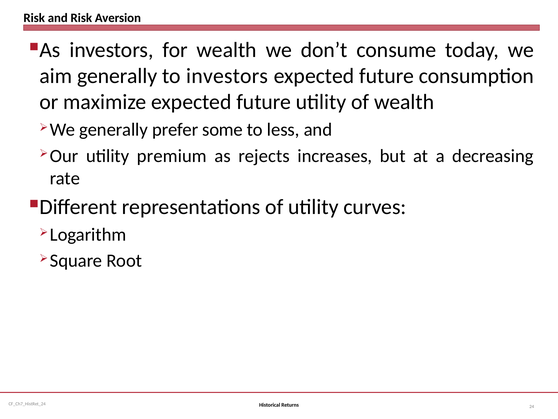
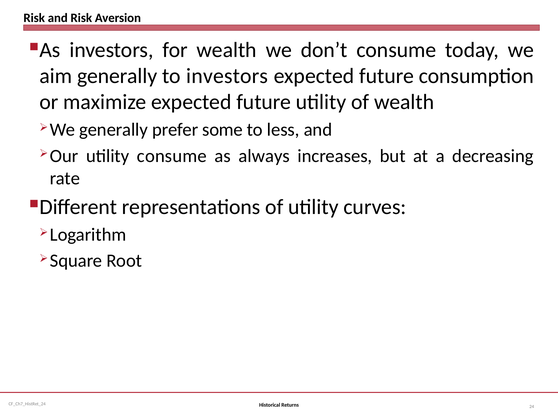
utility premium: premium -> consume
rejects: rejects -> always
